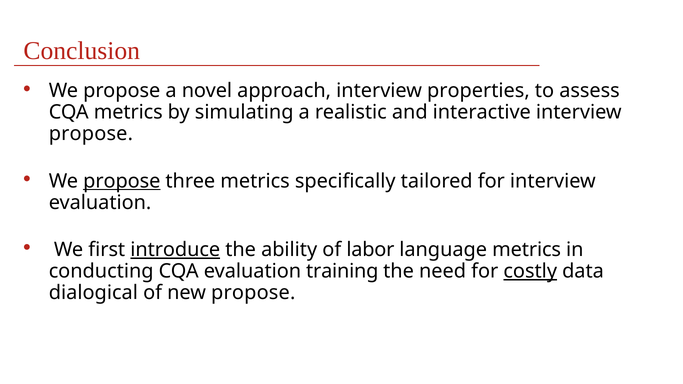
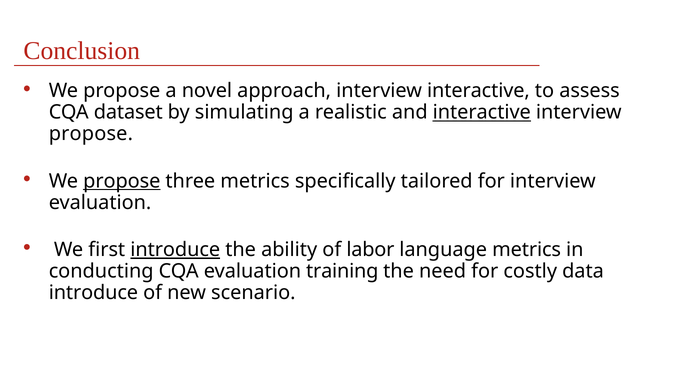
interview properties: properties -> interactive
CQA metrics: metrics -> dataset
interactive at (482, 112) underline: none -> present
costly underline: present -> none
dialogical at (93, 293): dialogical -> introduce
new propose: propose -> scenario
